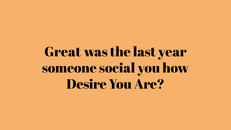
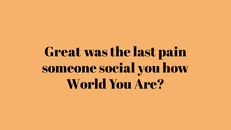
year: year -> pain
Desire: Desire -> World
